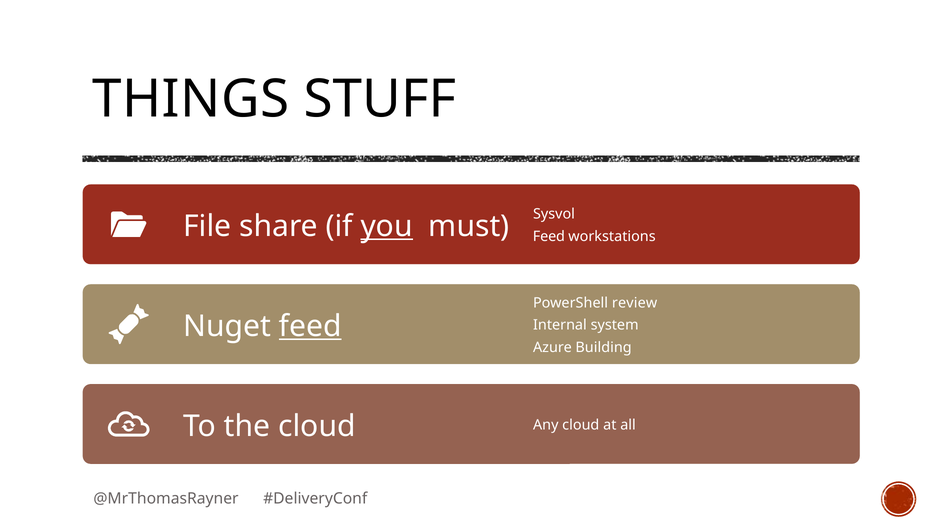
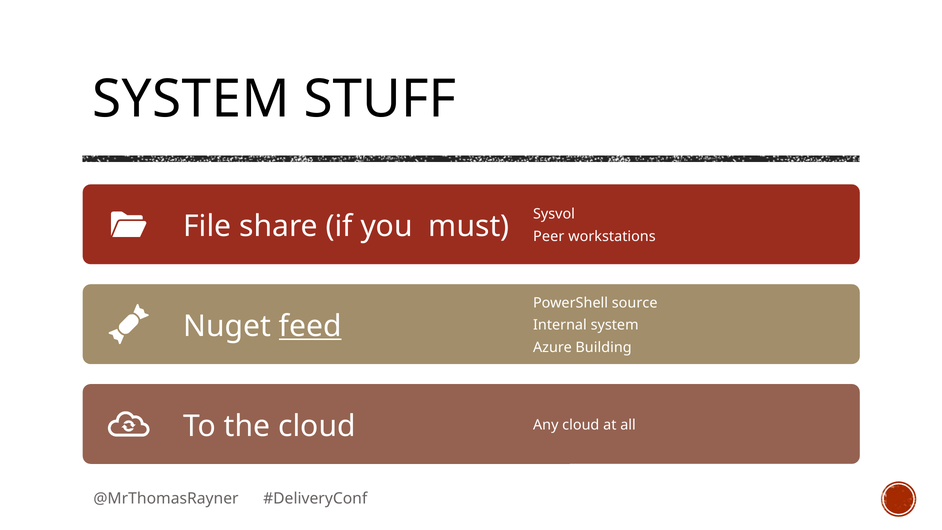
THINGS at (191, 99): THINGS -> SYSTEM
you underline: present -> none
Feed at (549, 236): Feed -> Peer
review: review -> source
